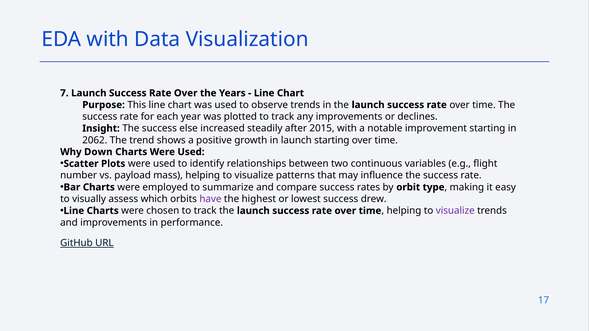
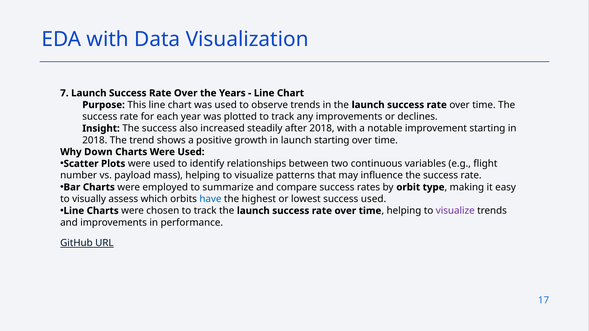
else: else -> also
after 2015: 2015 -> 2018
2062 at (95, 140): 2062 -> 2018
have colour: purple -> blue
success drew: drew -> used
